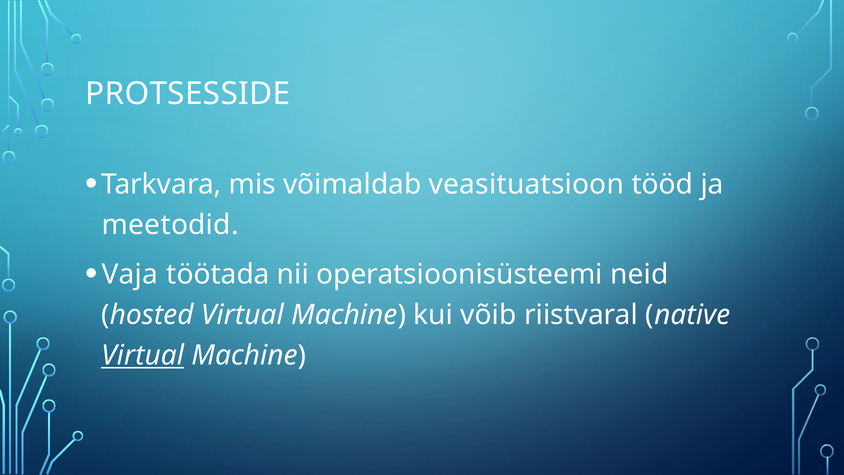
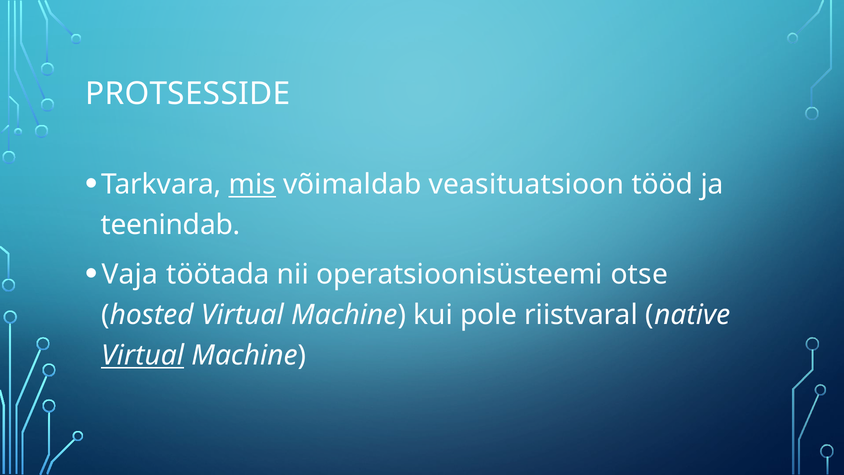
mis underline: none -> present
meetodid: meetodid -> teenindab
neid: neid -> otse
võib: võib -> pole
